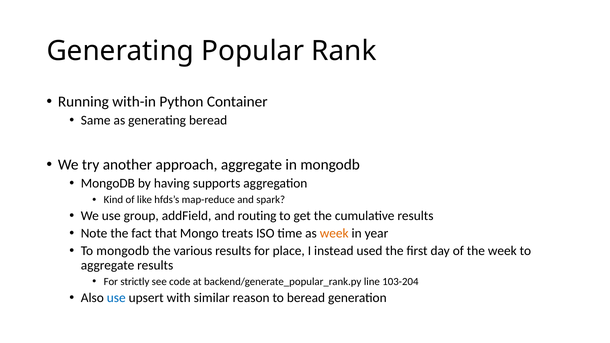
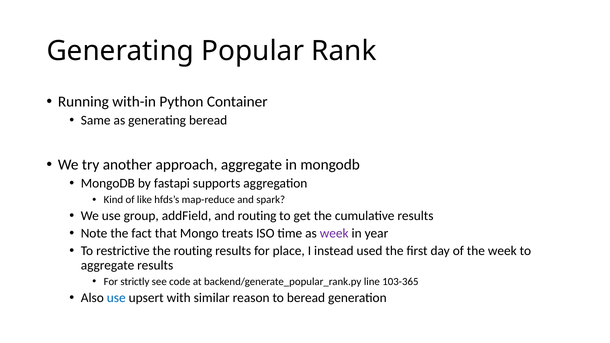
having: having -> fastapi
week at (334, 234) colour: orange -> purple
To mongodb: mongodb -> restrictive
the various: various -> routing
103-204: 103-204 -> 103-365
